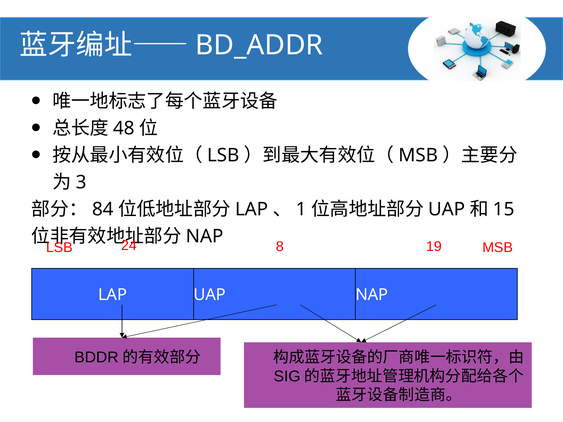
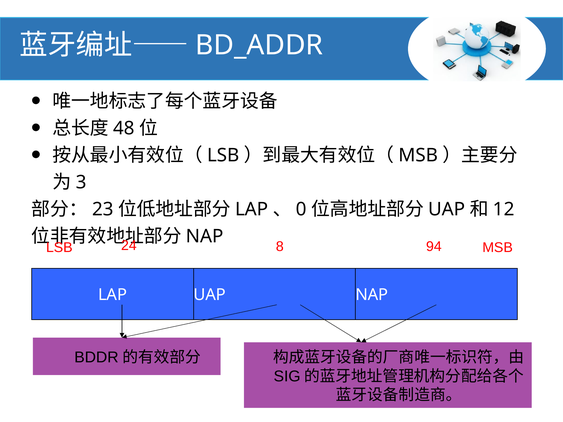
84: 84 -> 23
1: 1 -> 0
15: 15 -> 12
19: 19 -> 94
